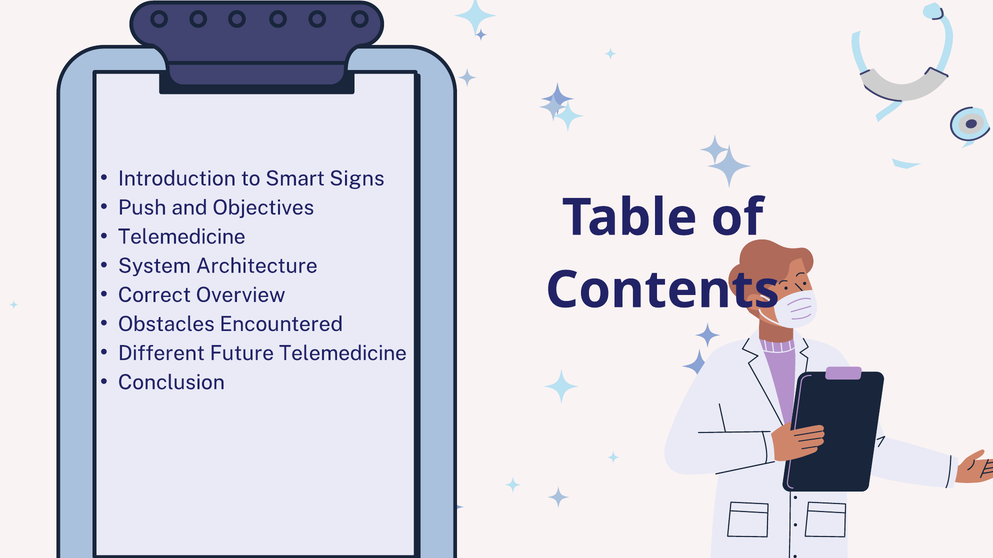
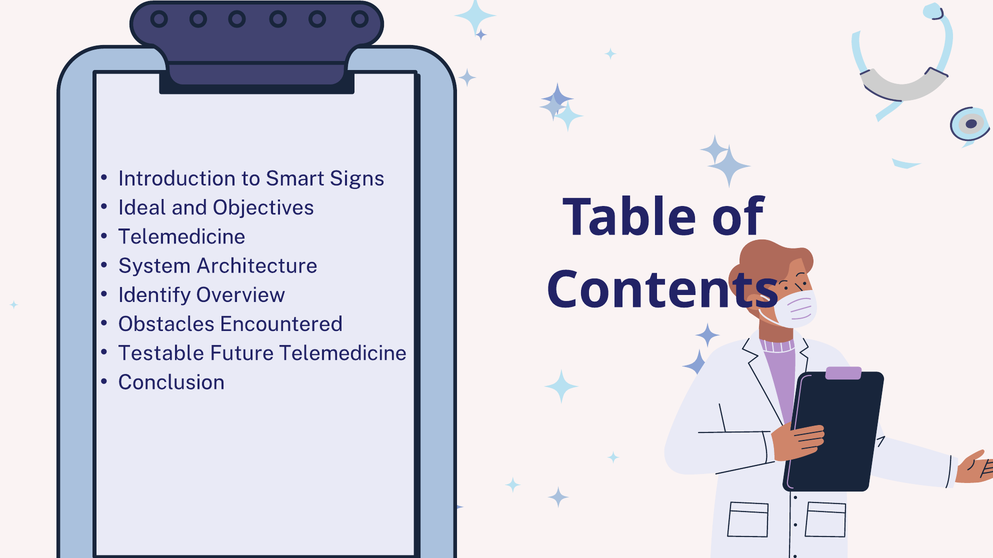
Push: Push -> Ideal
Correct: Correct -> Identify
Different: Different -> Testable
